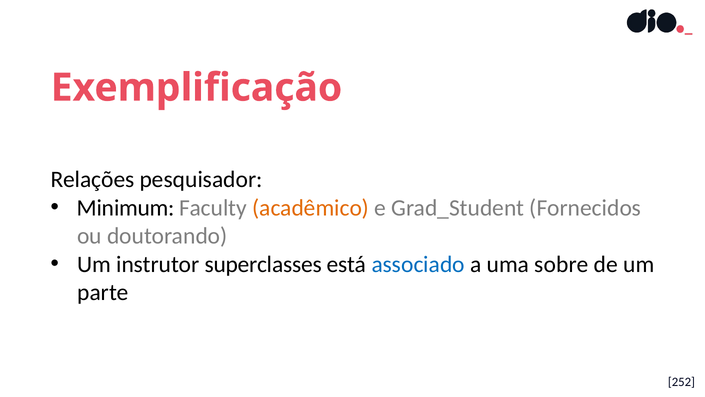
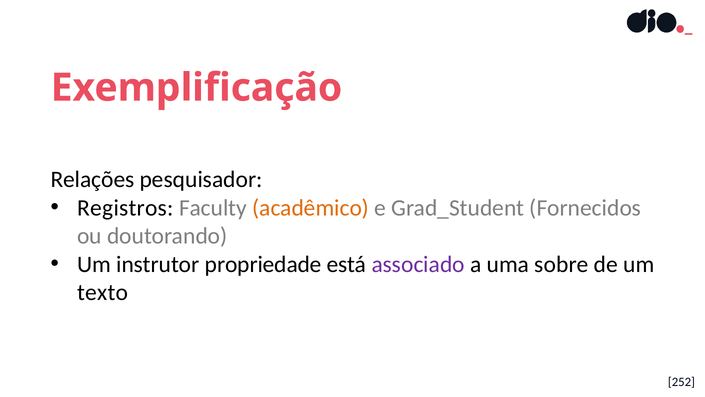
Minimum: Minimum -> Registros
superclasses: superclasses -> propriedade
associado colour: blue -> purple
parte: parte -> texto
